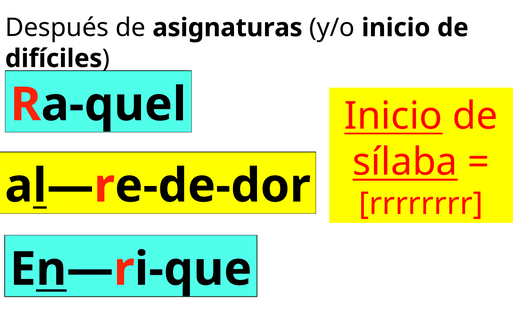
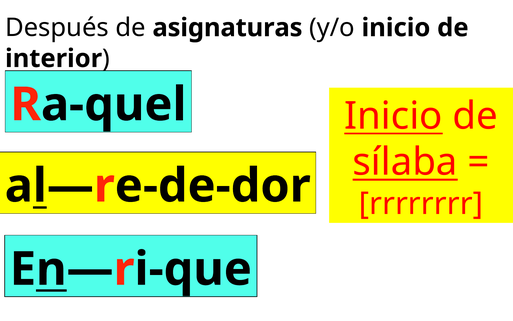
difíciles: difíciles -> interior
